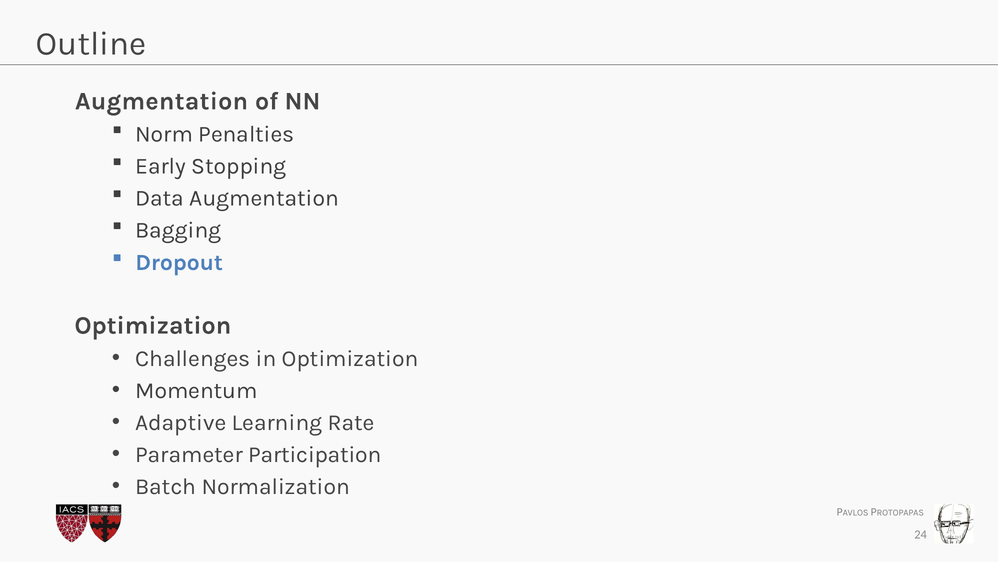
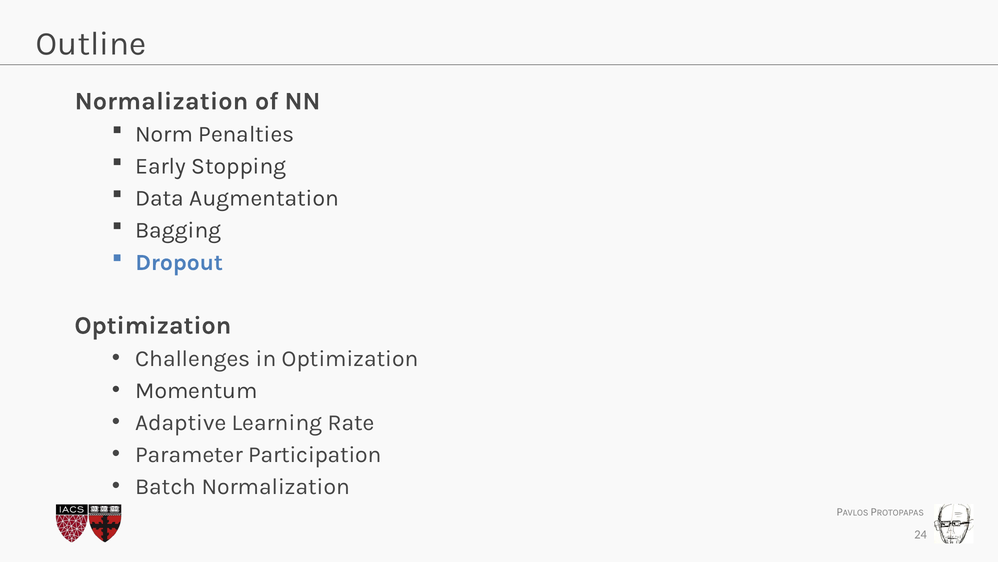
Augmentation at (161, 101): Augmentation -> Normalization
